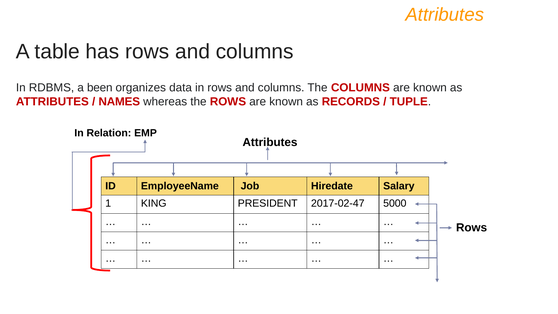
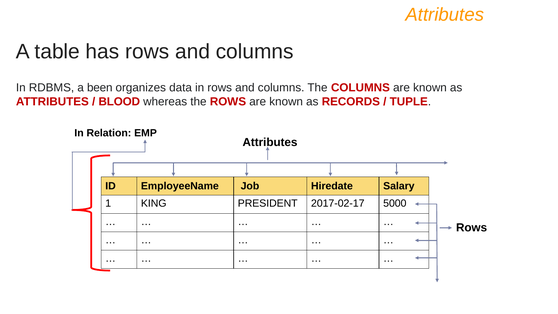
NAMES: NAMES -> BLOOD
2017-02-47: 2017-02-47 -> 2017-02-17
